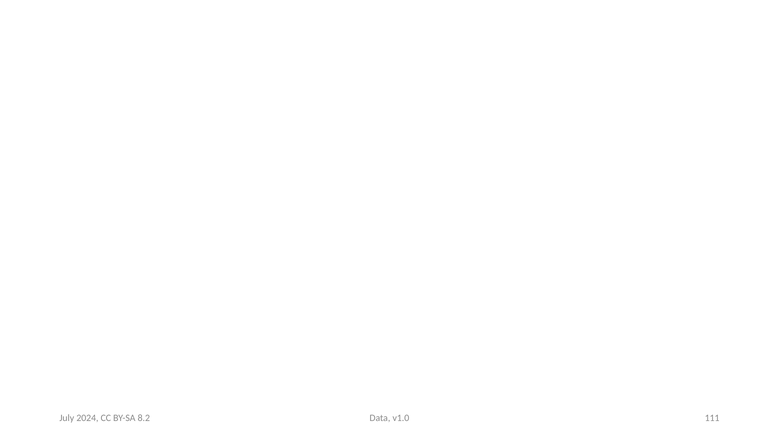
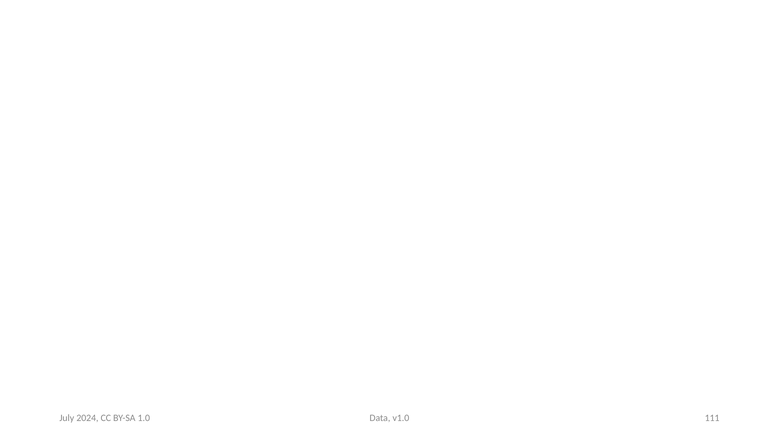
8.2: 8.2 -> 1.0
